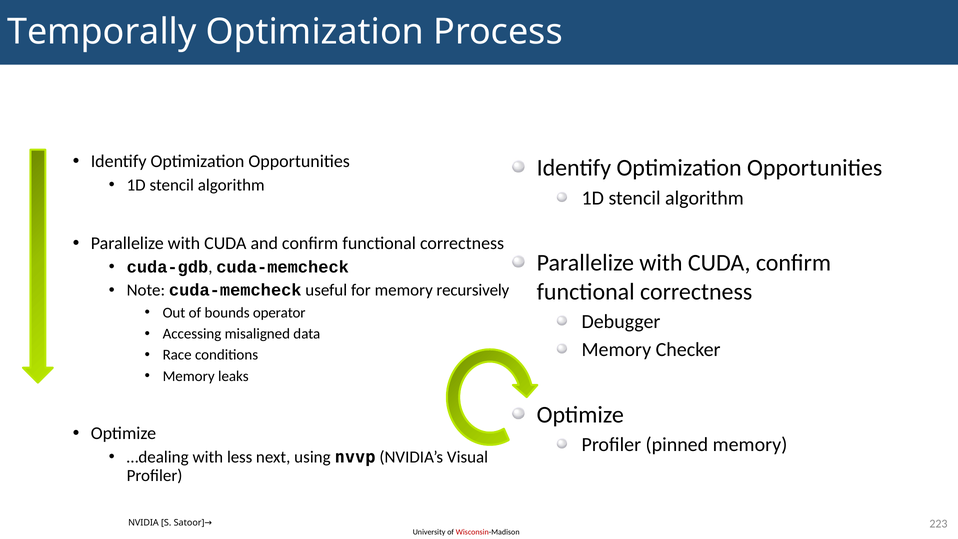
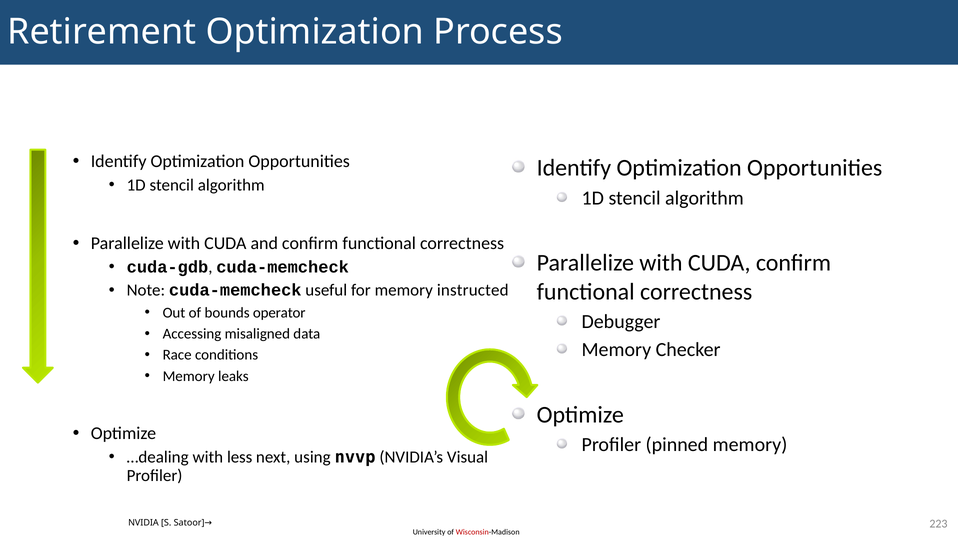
Temporally: Temporally -> Retirement
recursively: recursively -> instructed
